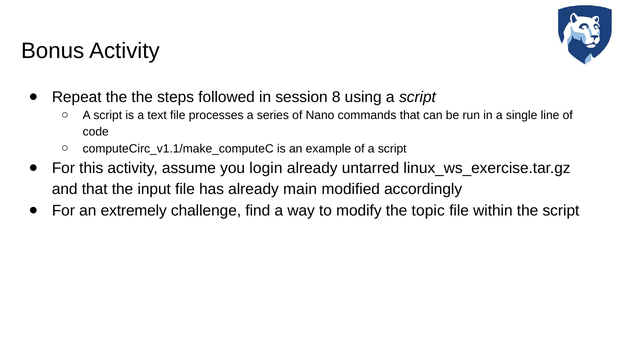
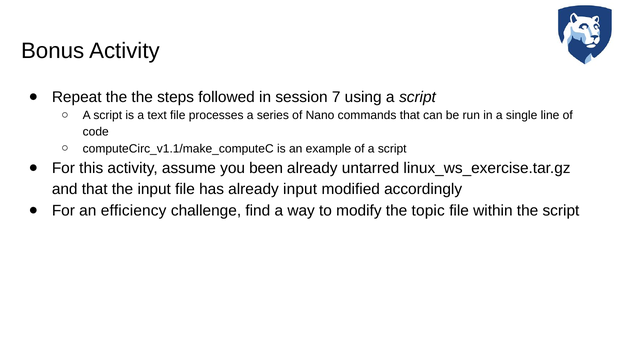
8: 8 -> 7
login: login -> been
already main: main -> input
extremely: extremely -> efficiency
